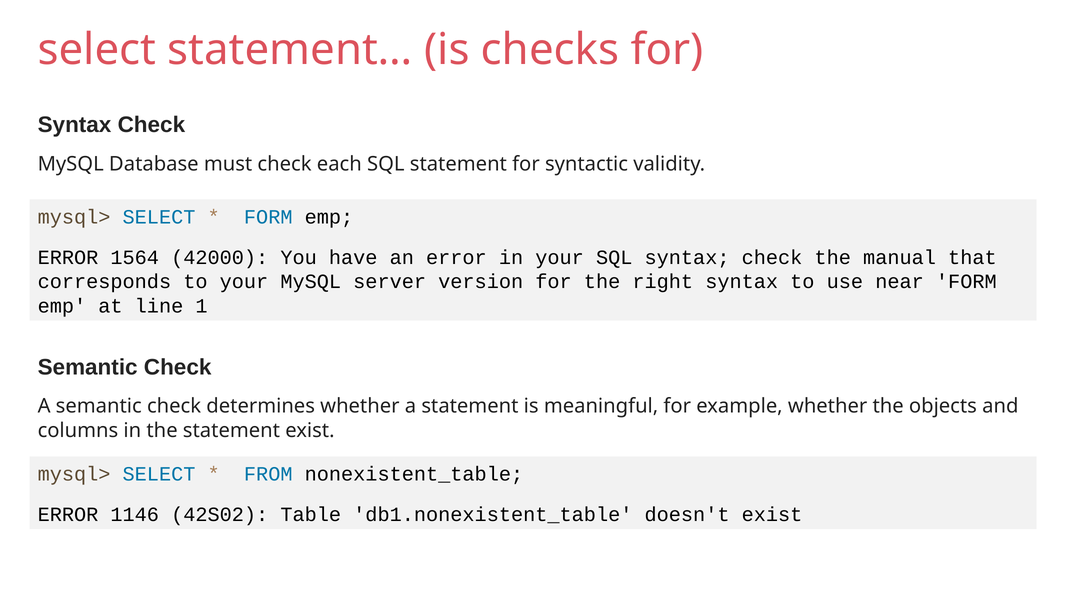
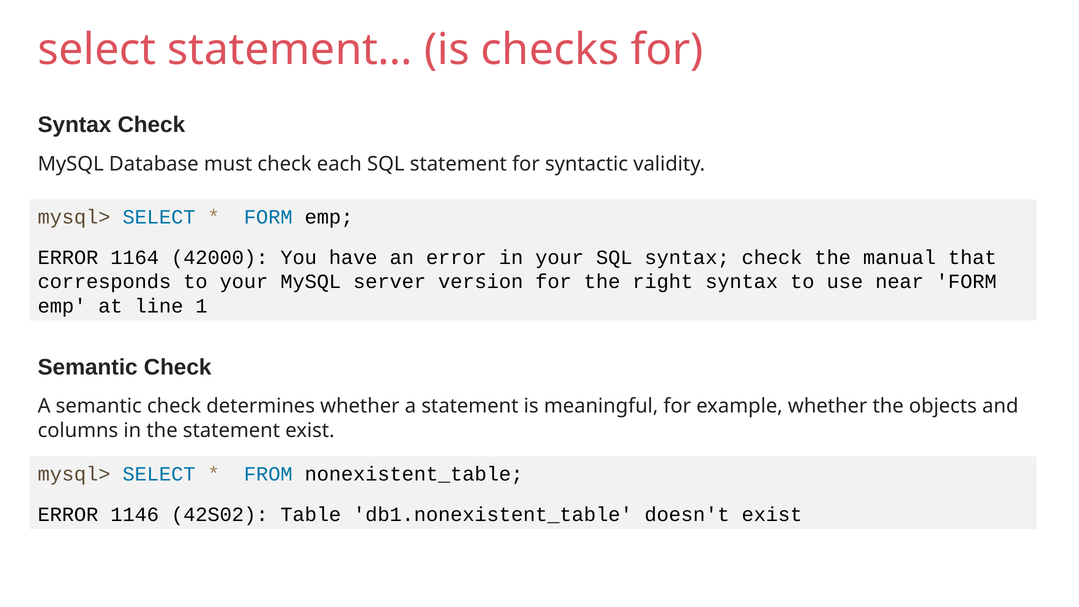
1564: 1564 -> 1164
